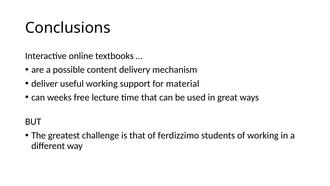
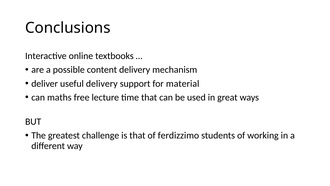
useful working: working -> delivery
weeks: weeks -> maths
